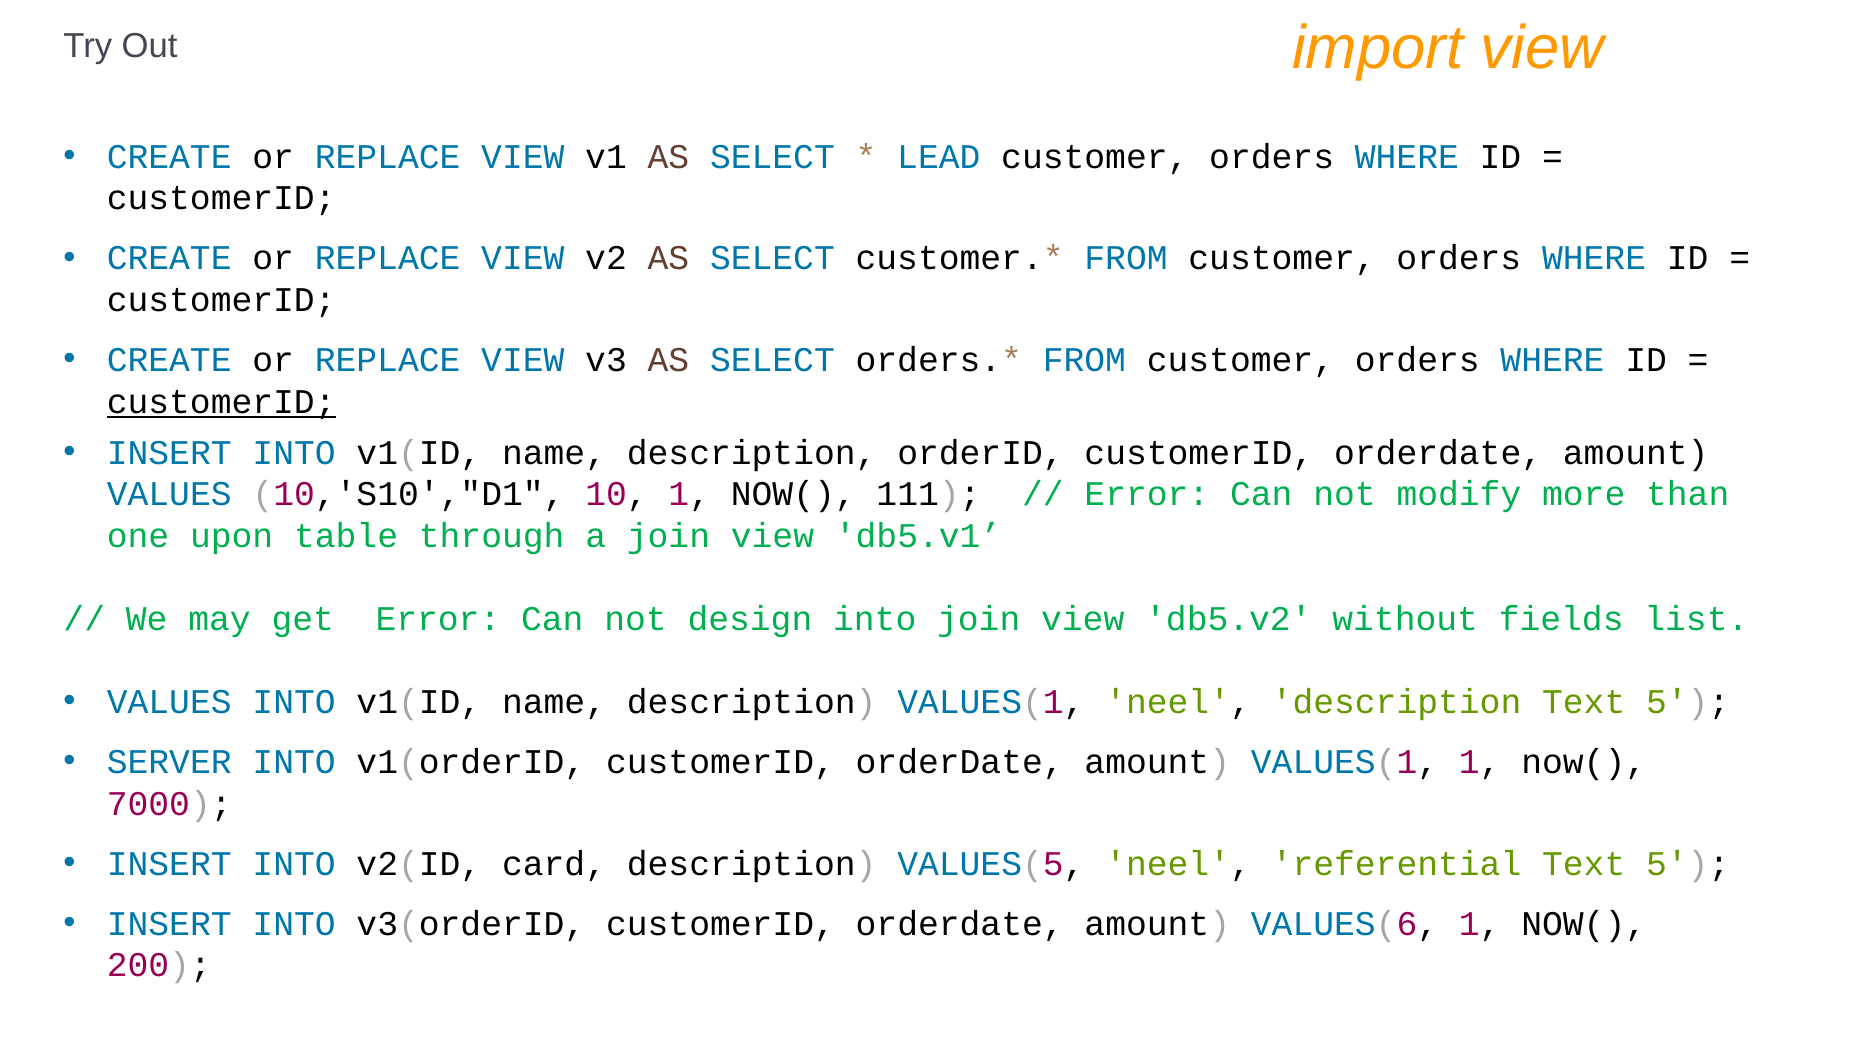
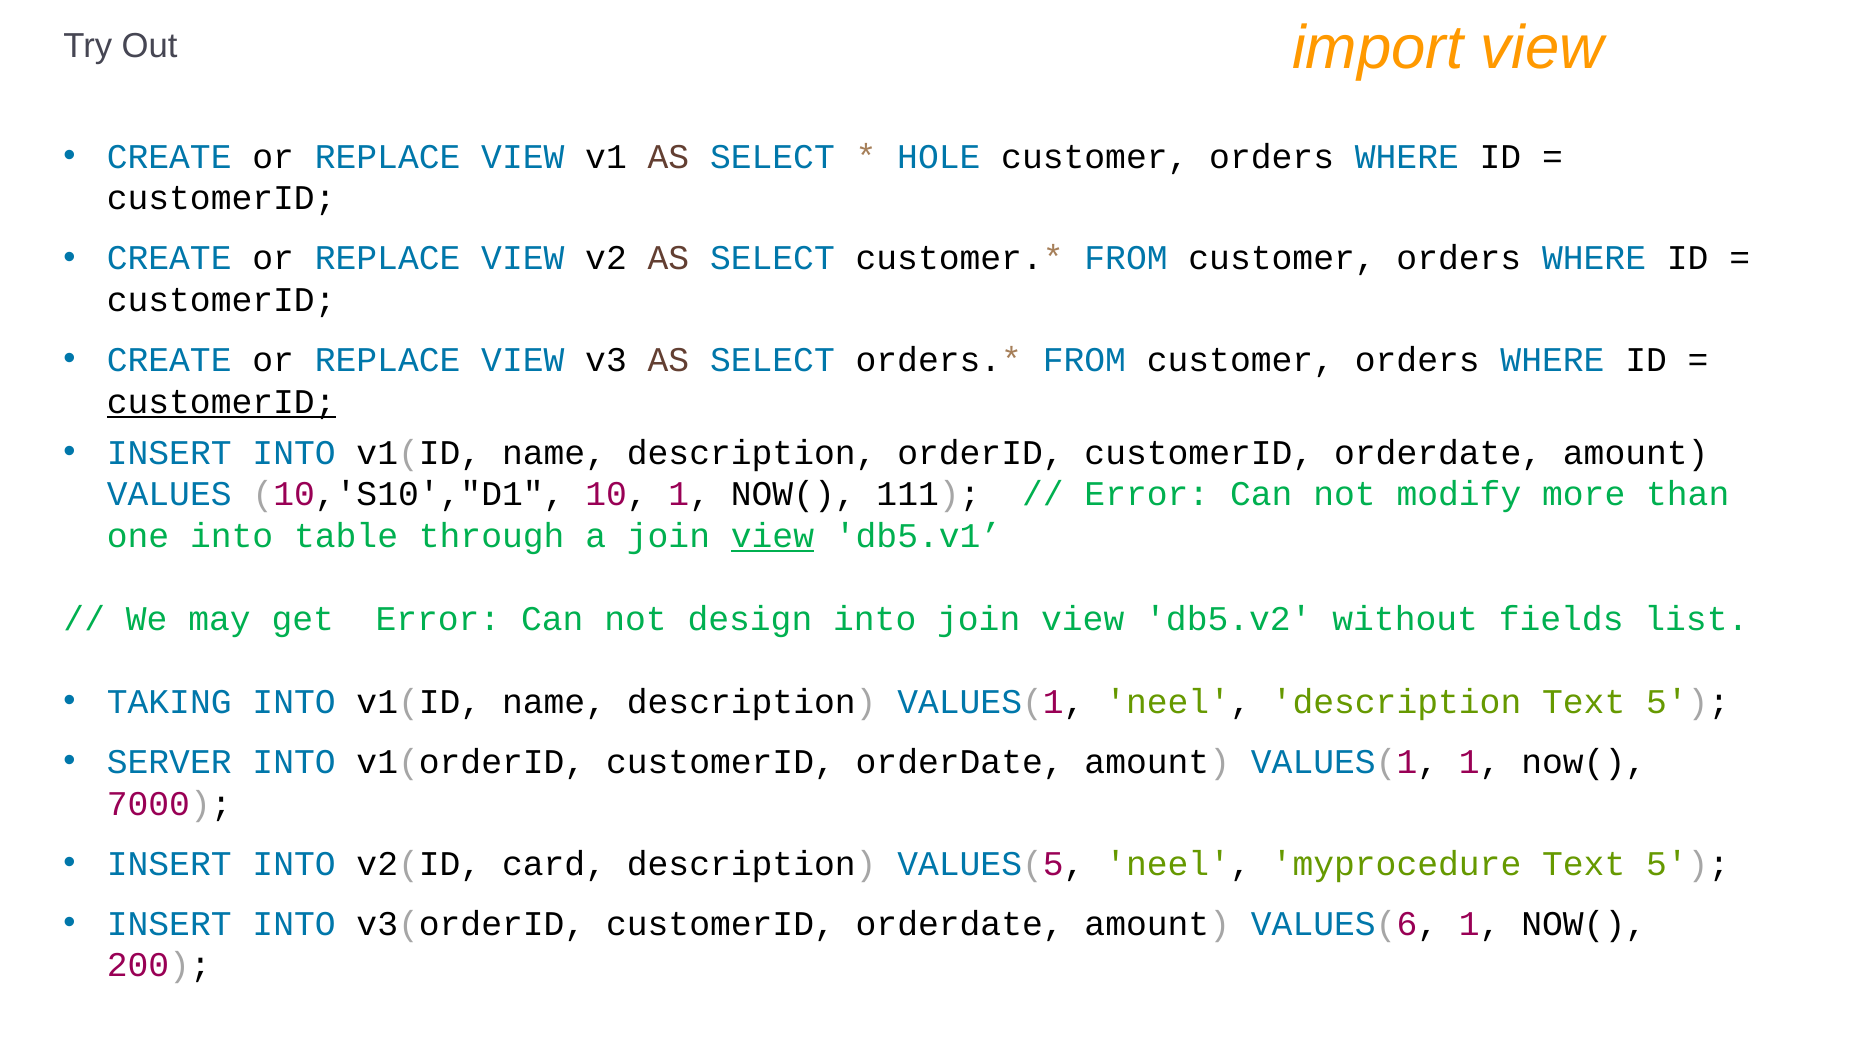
LEAD: LEAD -> HOLE
one upon: upon -> into
view at (772, 536) underline: none -> present
VALUES at (169, 702): VALUES -> TAKING
referential: referential -> myprocedure
